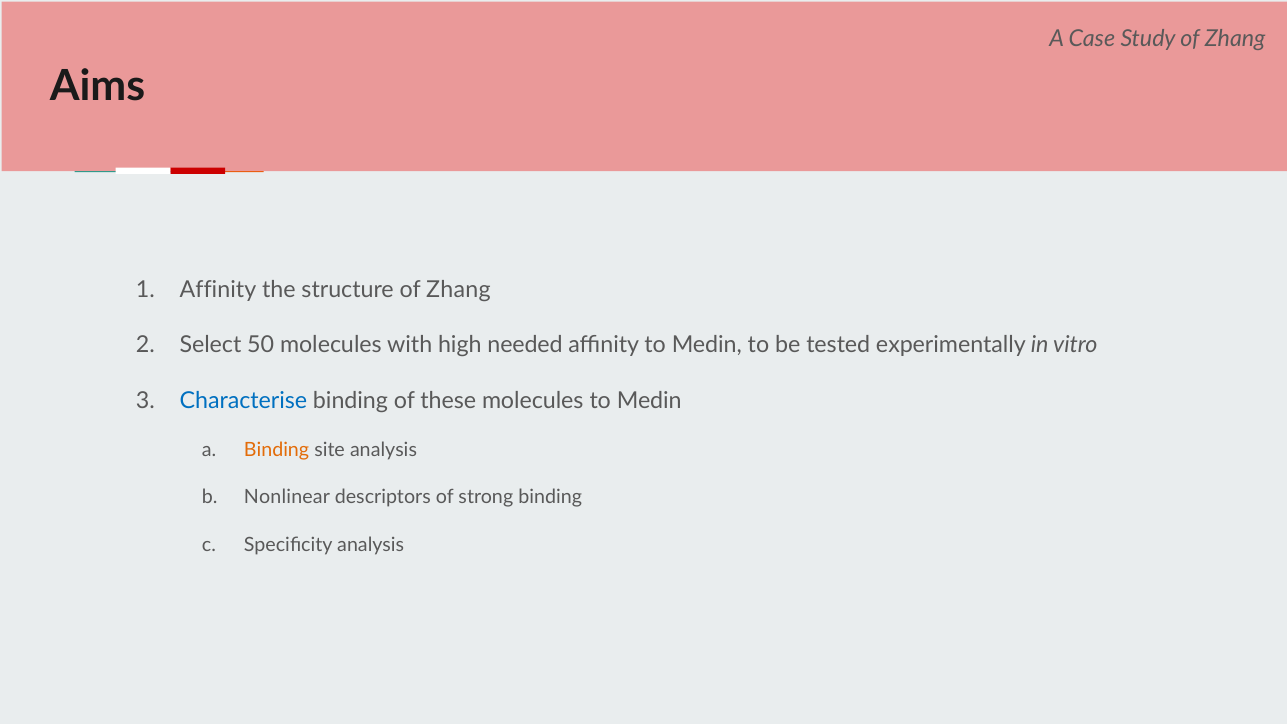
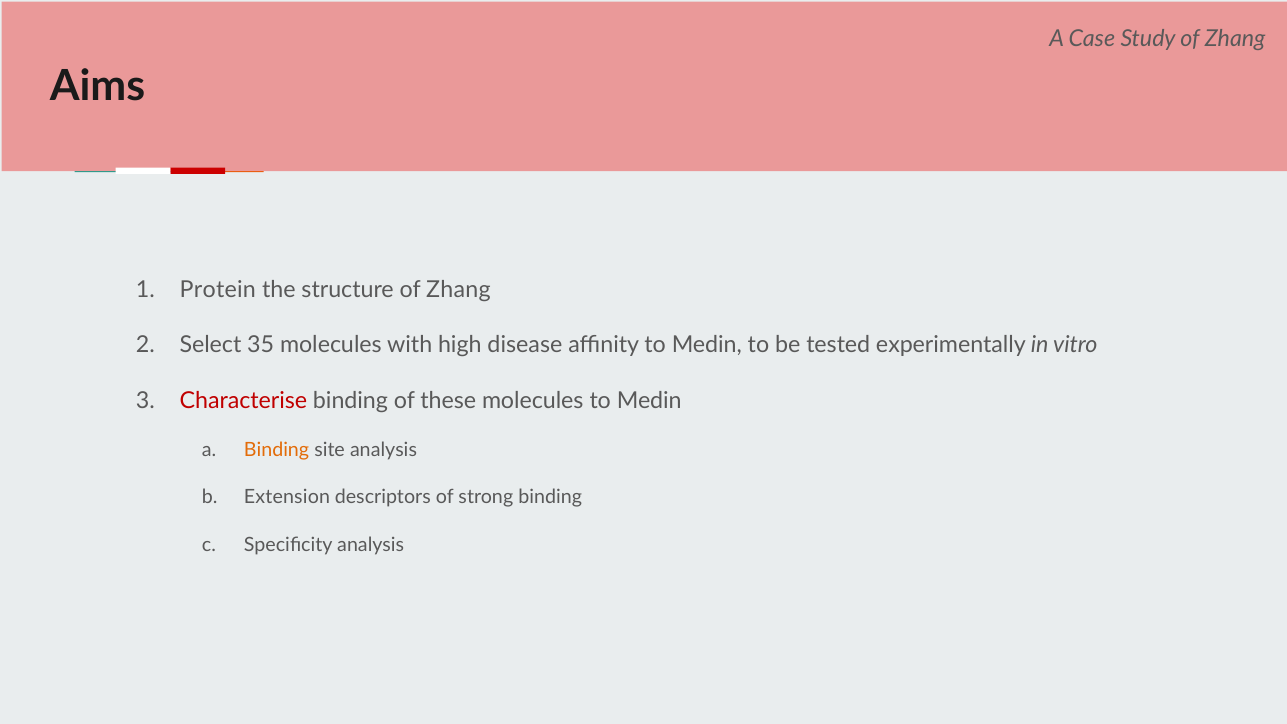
Affinity at (218, 290): Affinity -> Protein
50: 50 -> 35
needed: needed -> disease
Characterise colour: blue -> red
Nonlinear: Nonlinear -> Extension
